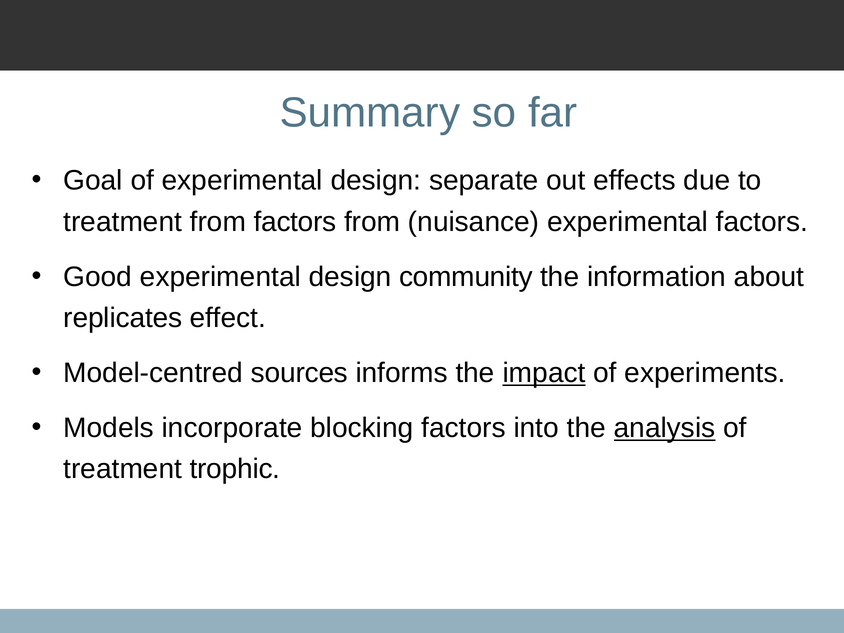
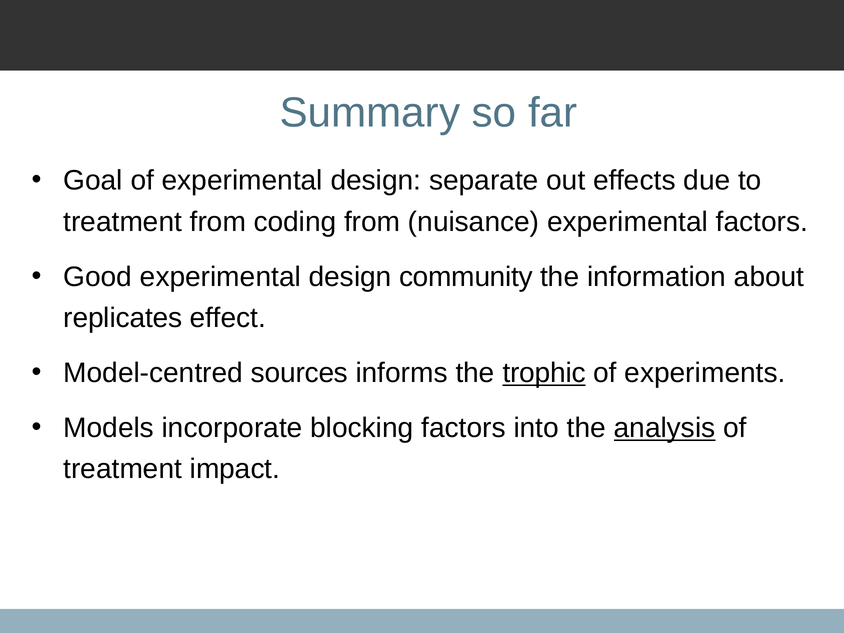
from factors: factors -> coding
impact: impact -> trophic
trophic: trophic -> impact
